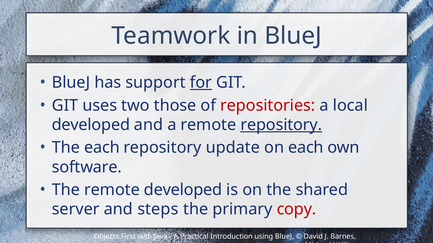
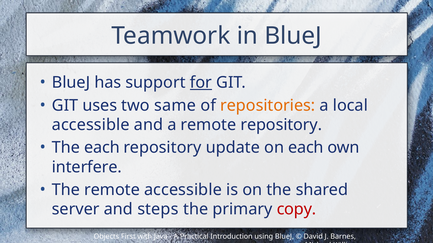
those: those -> same
repositories colour: red -> orange
developed at (91, 125): developed -> accessible
repository at (281, 125) underline: present -> none
software: software -> interfere
remote developed: developed -> accessible
